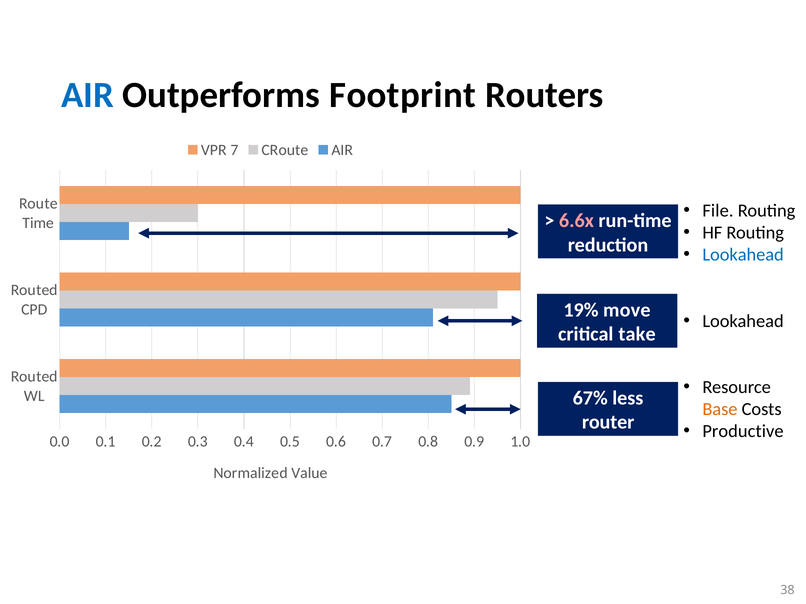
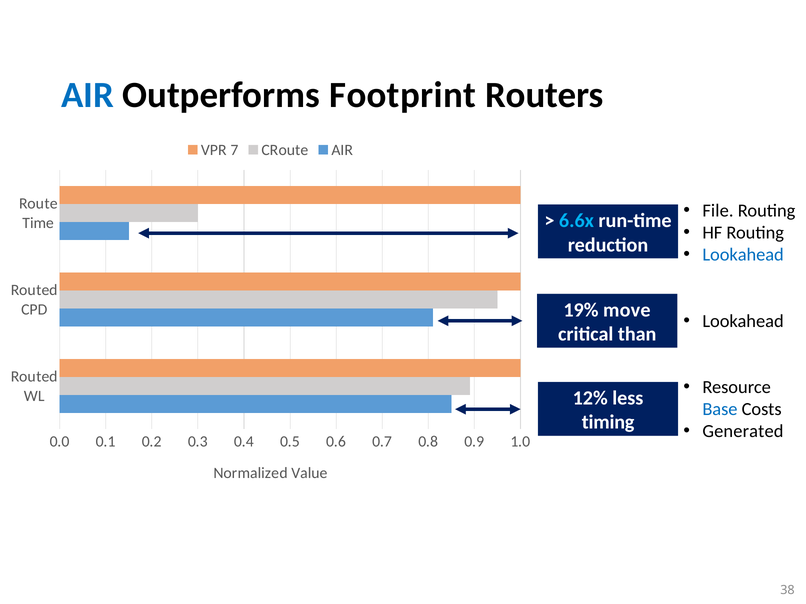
6.6x colour: pink -> light blue
take: take -> than
67%: 67% -> 12%
Base colour: orange -> blue
router: router -> timing
Productive: Productive -> Generated
